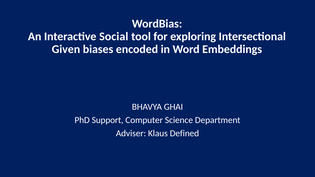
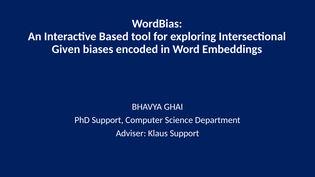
Social: Social -> Based
Klaus Defined: Defined -> Support
